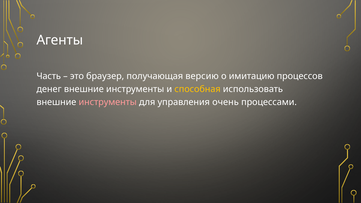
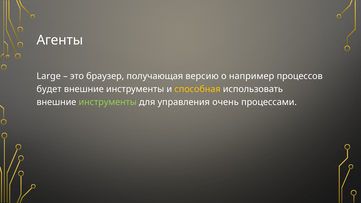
Часть: Часть -> Large
имитацию: имитацию -> например
денег: денег -> будет
инструменты at (108, 102) colour: pink -> light green
